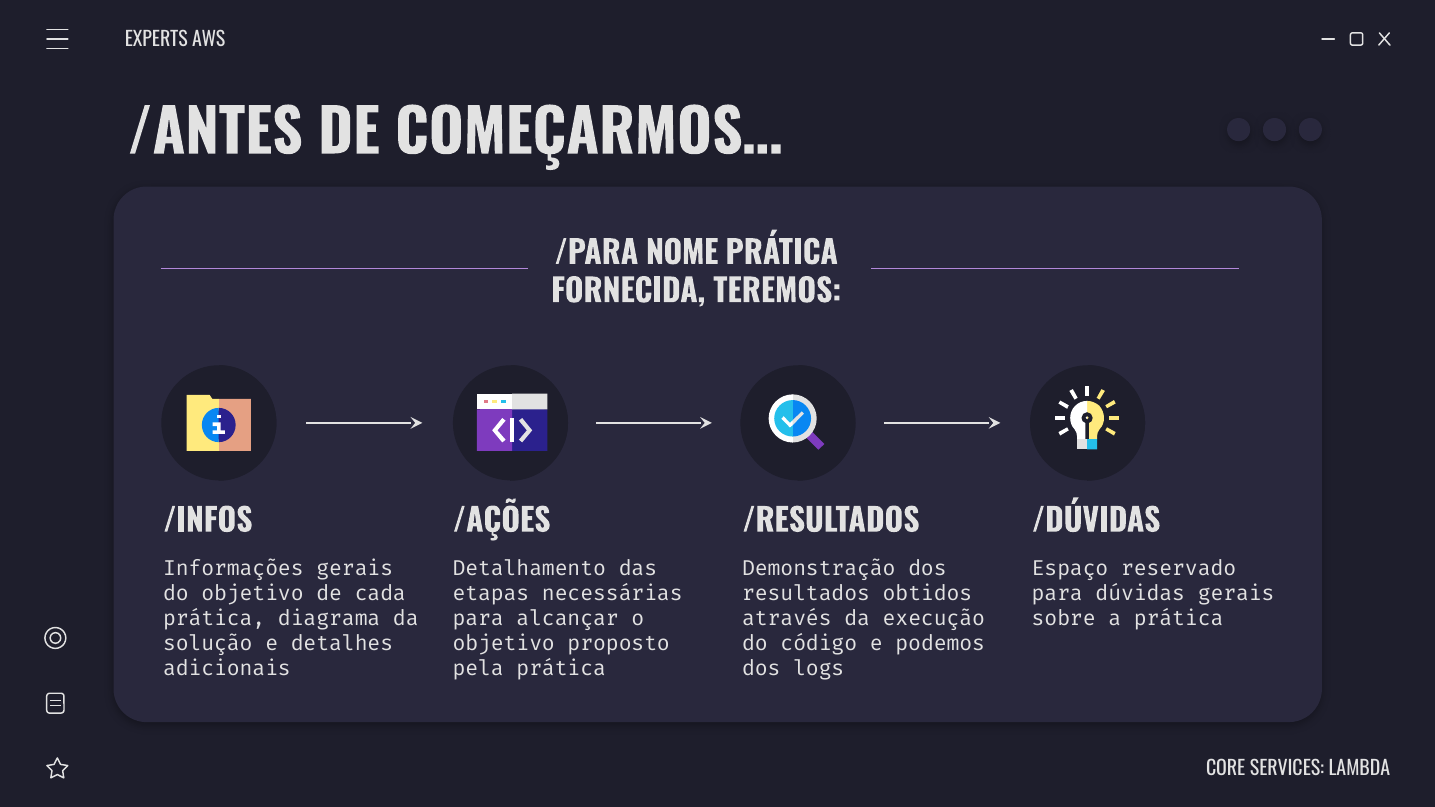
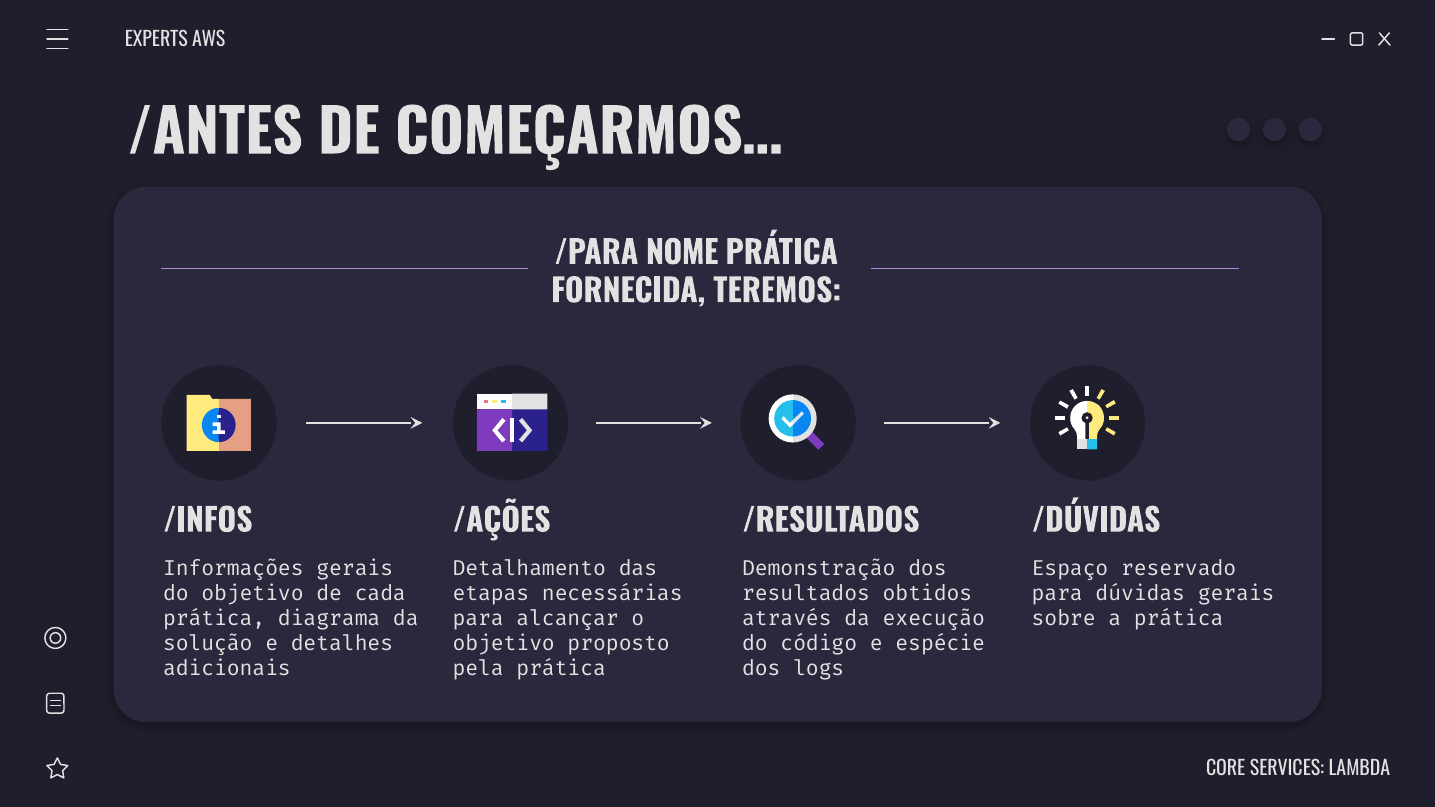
podemos: podemos -> espécie
